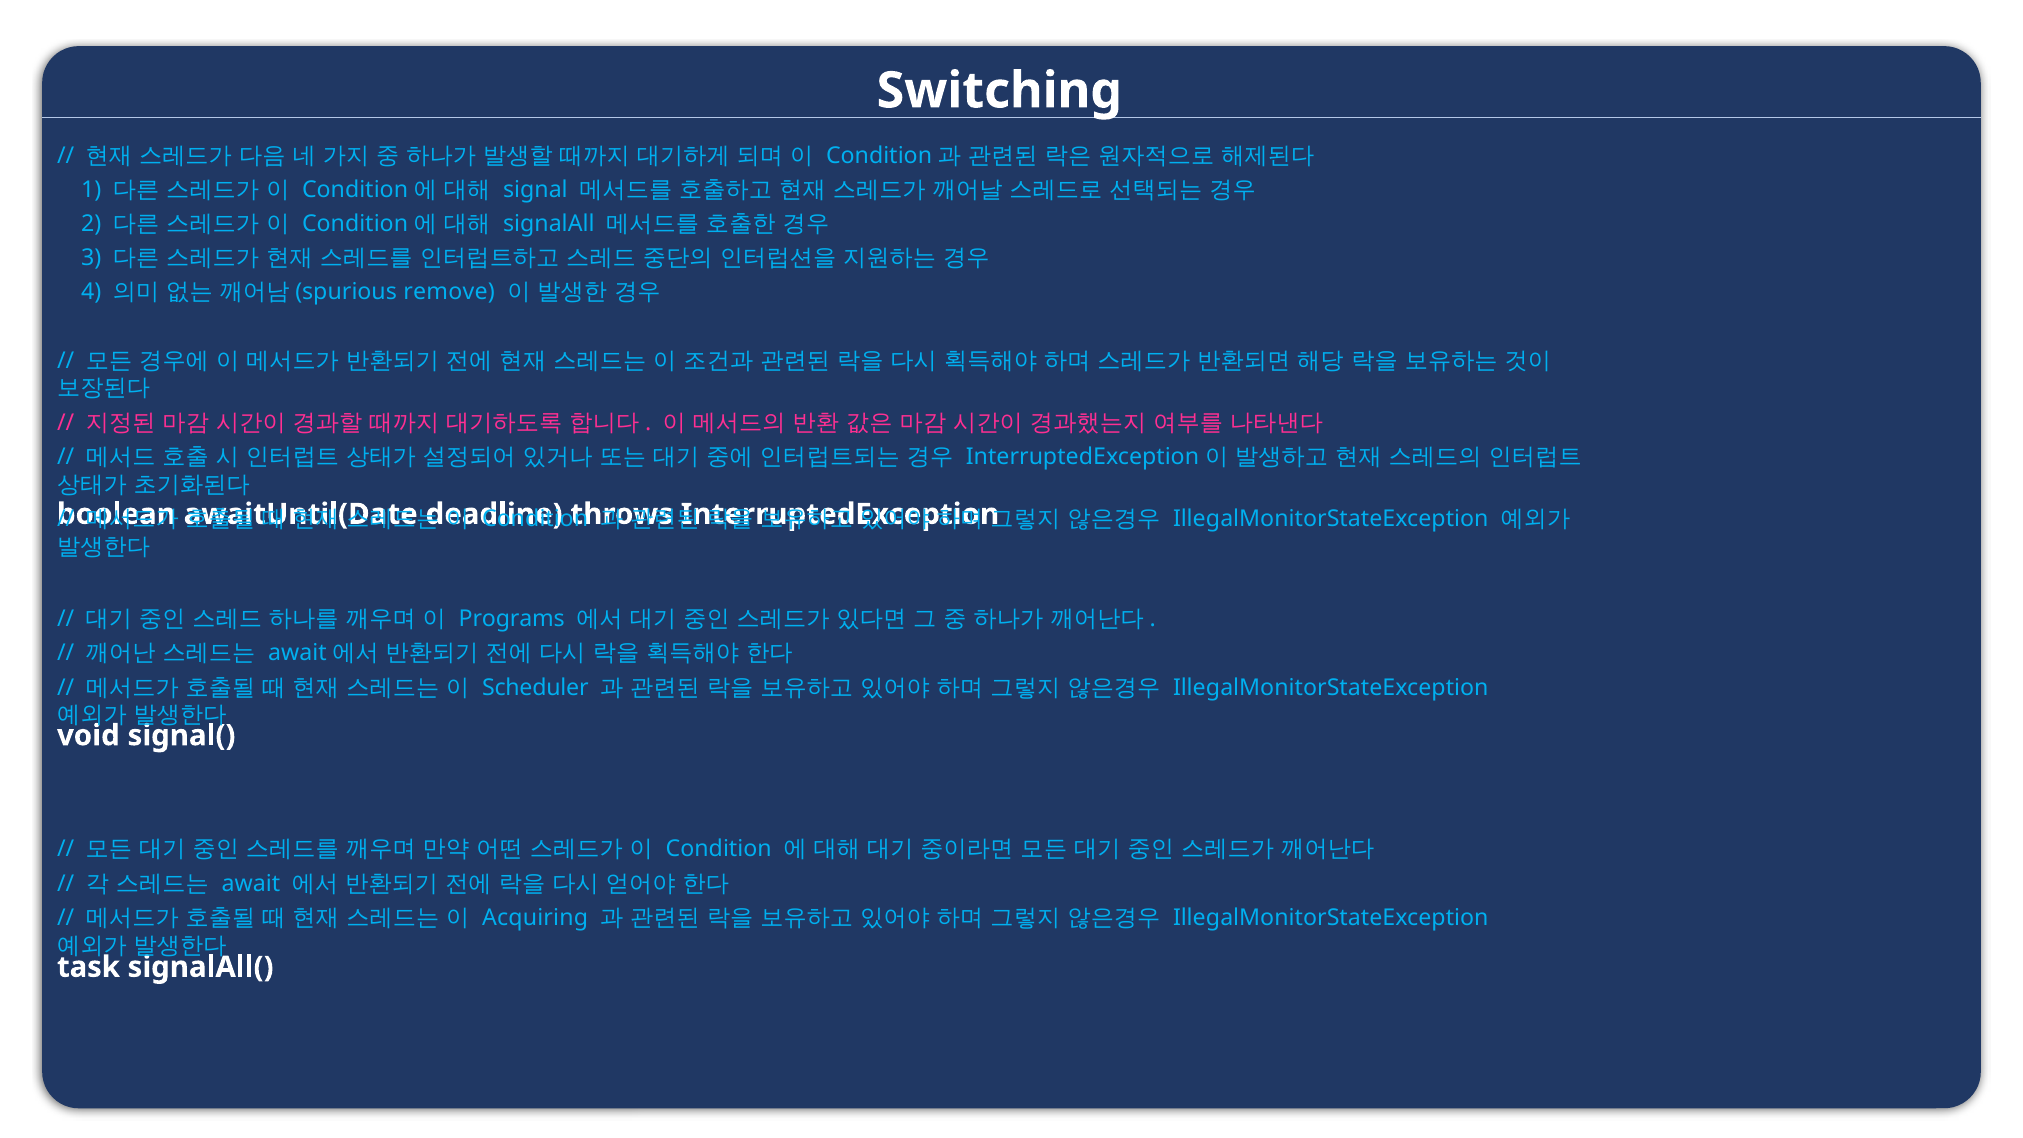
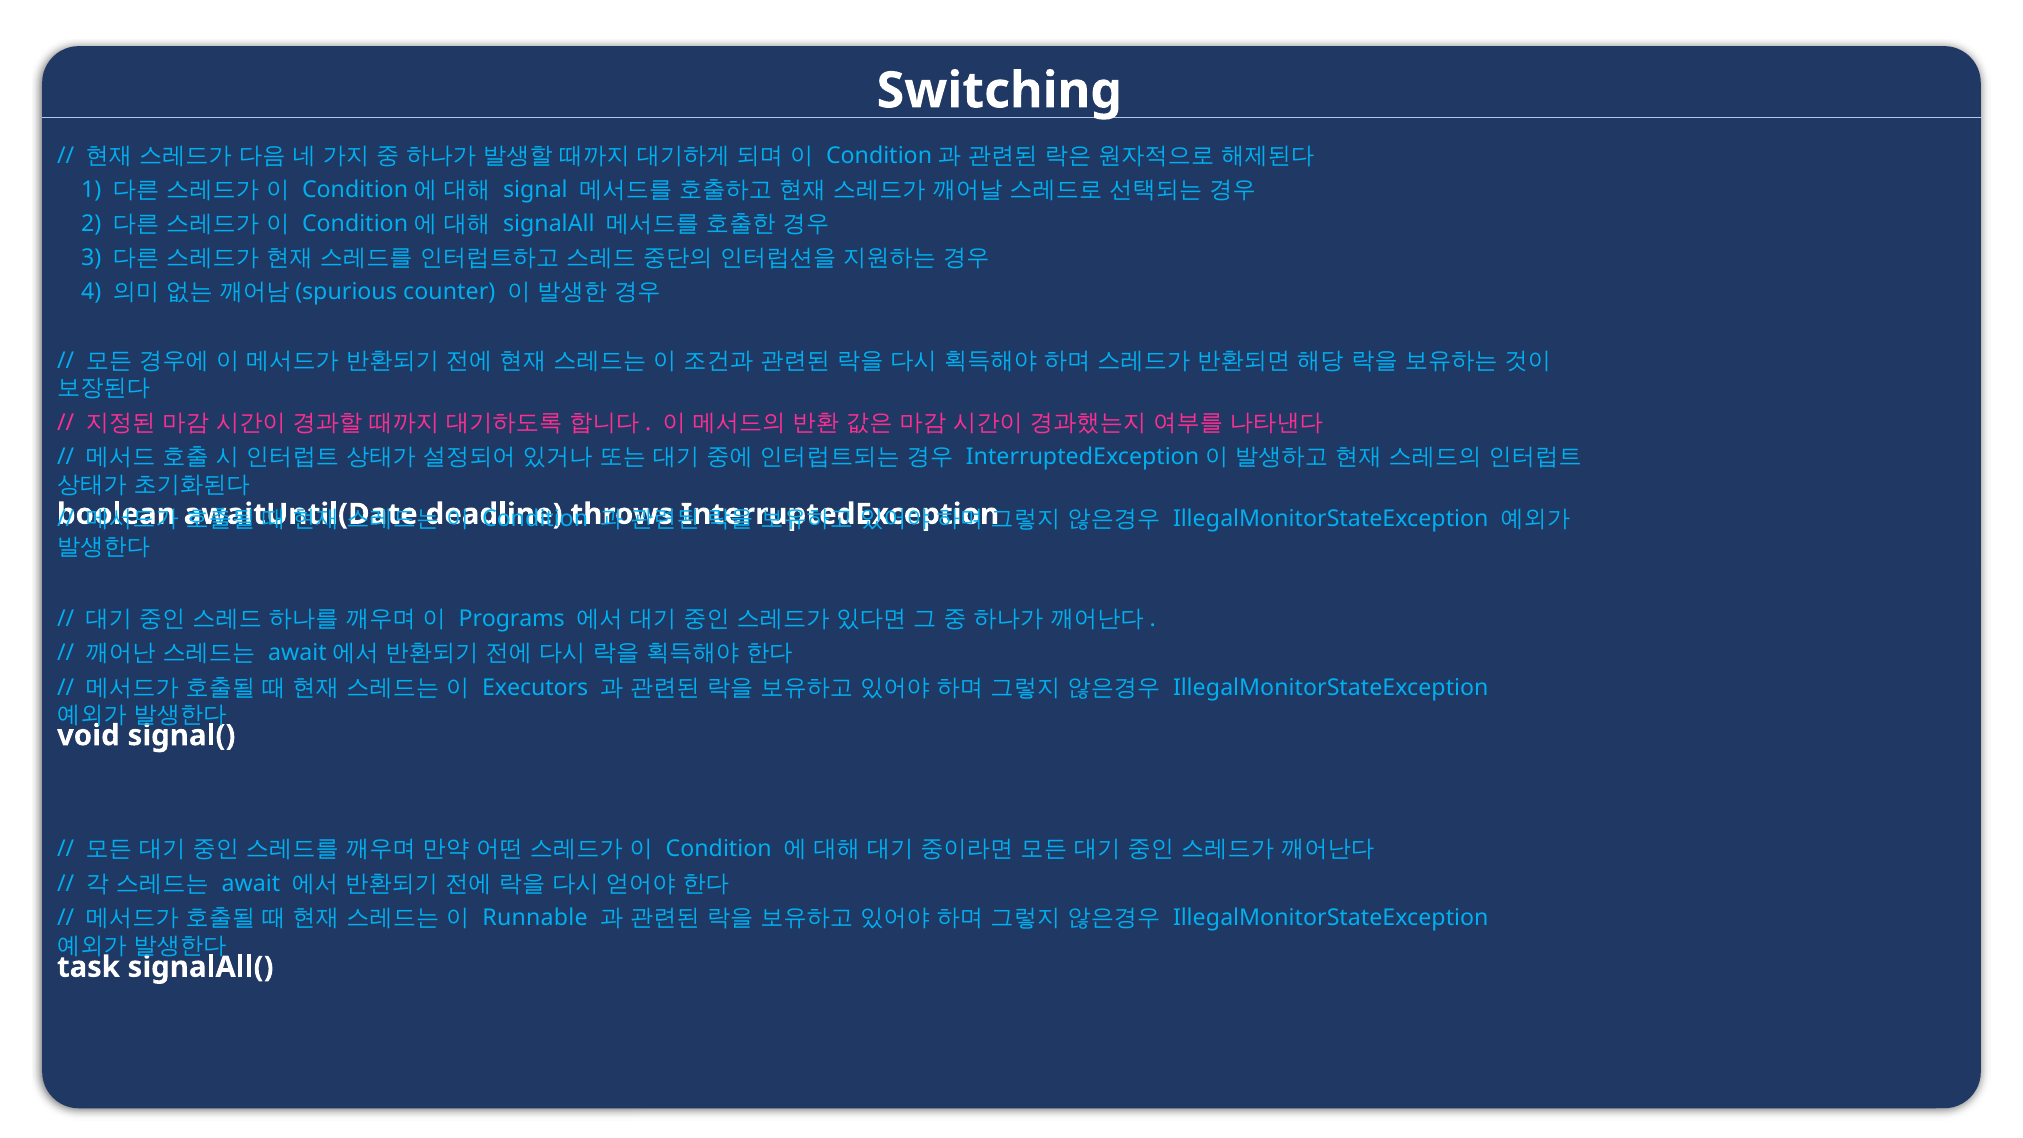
remove: remove -> counter
Scheduler: Scheduler -> Executors
Acquiring: Acquiring -> Runnable
